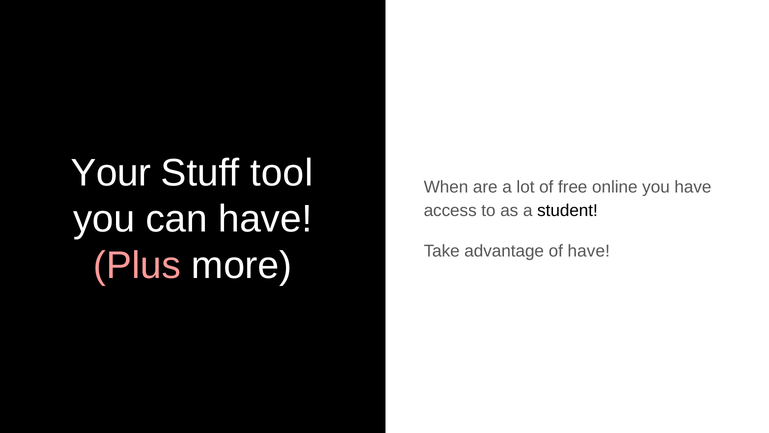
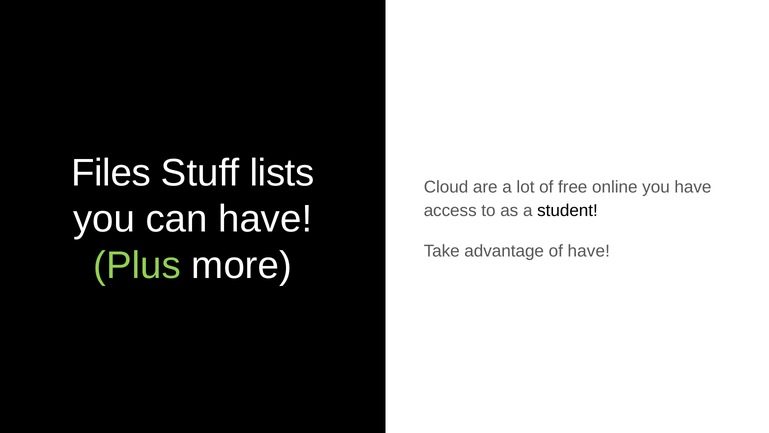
Your: Your -> Files
tool: tool -> lists
When: When -> Cloud
Plus colour: pink -> light green
